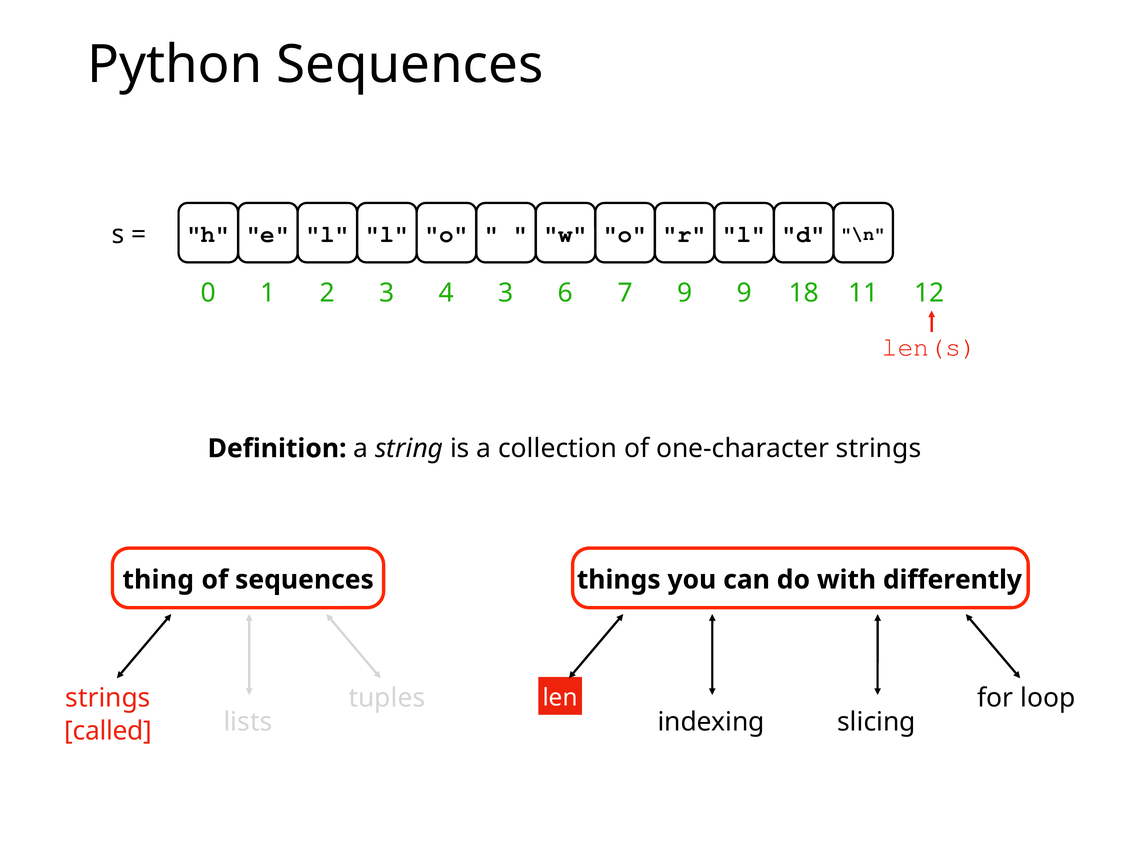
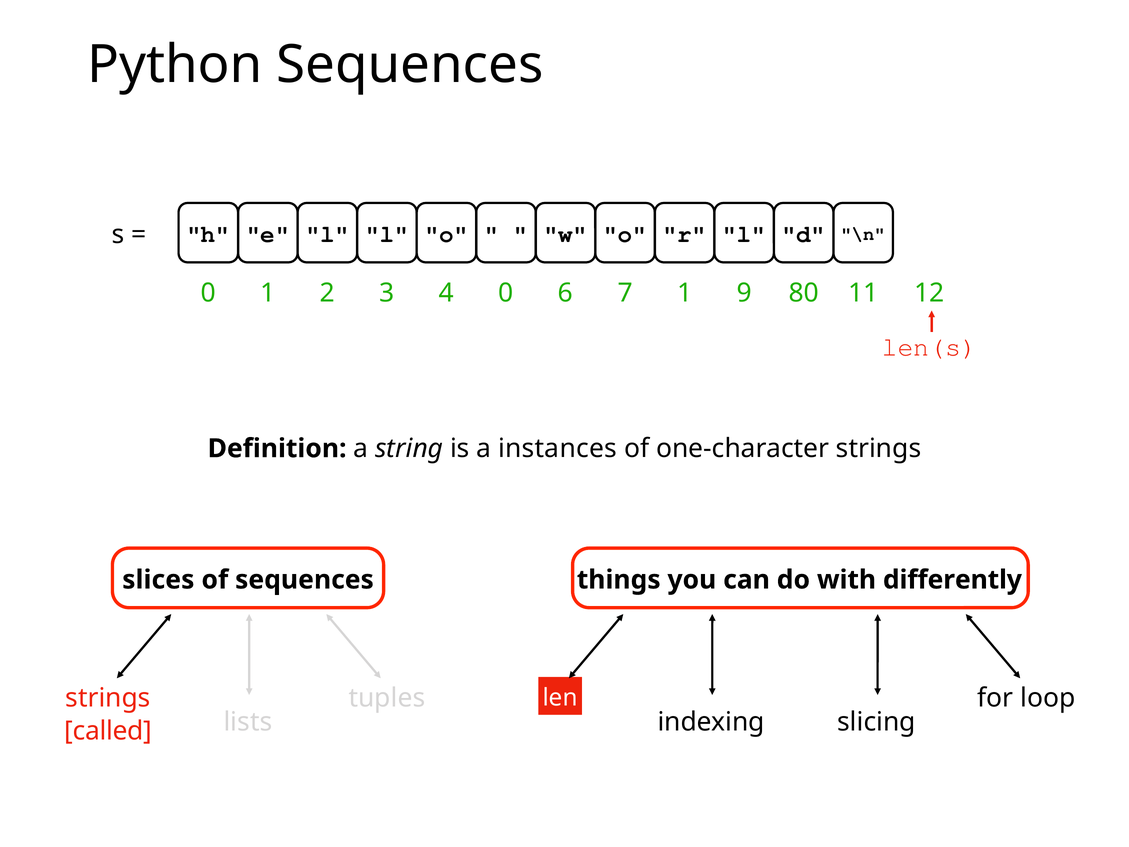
4 3: 3 -> 0
7 9: 9 -> 1
18: 18 -> 80
collection: collection -> instances
thing: thing -> slices
